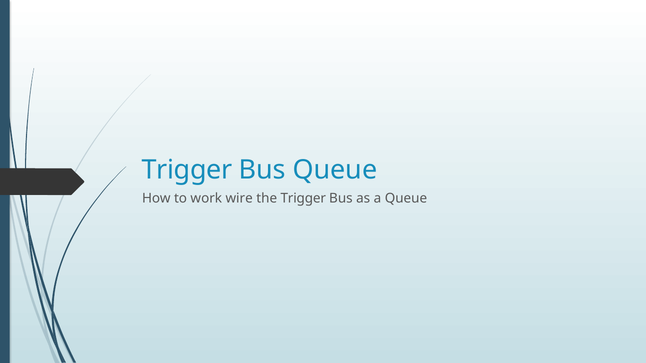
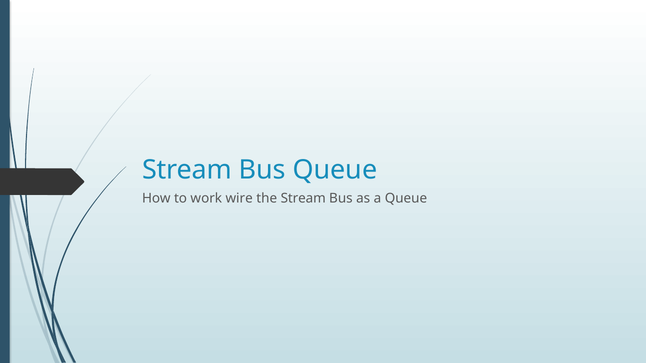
Trigger at (187, 170): Trigger -> Stream
the Trigger: Trigger -> Stream
